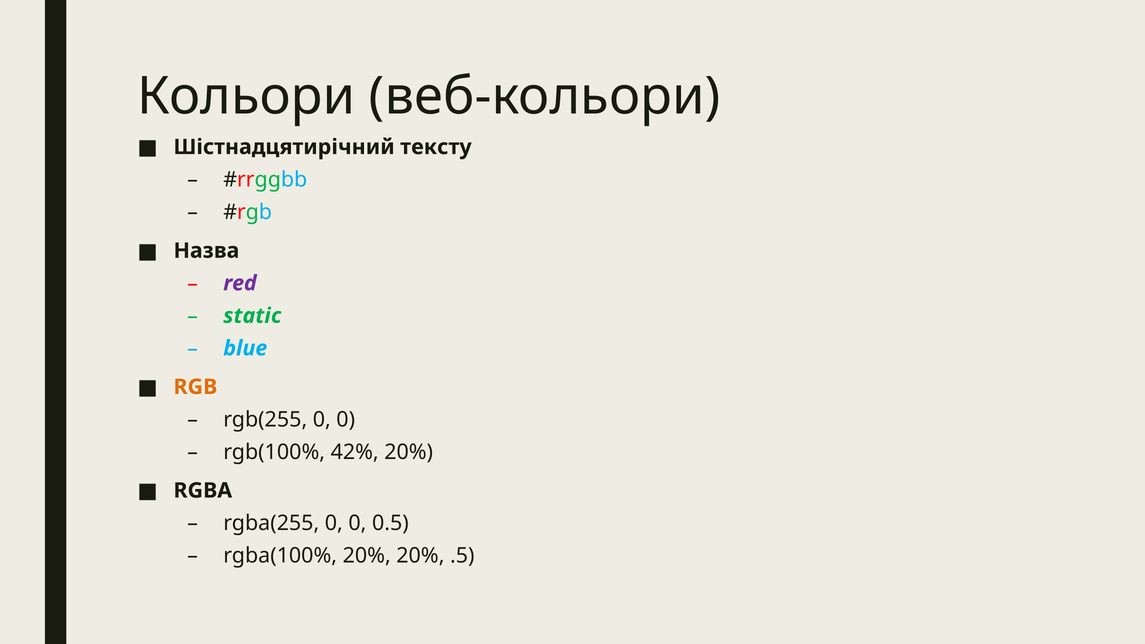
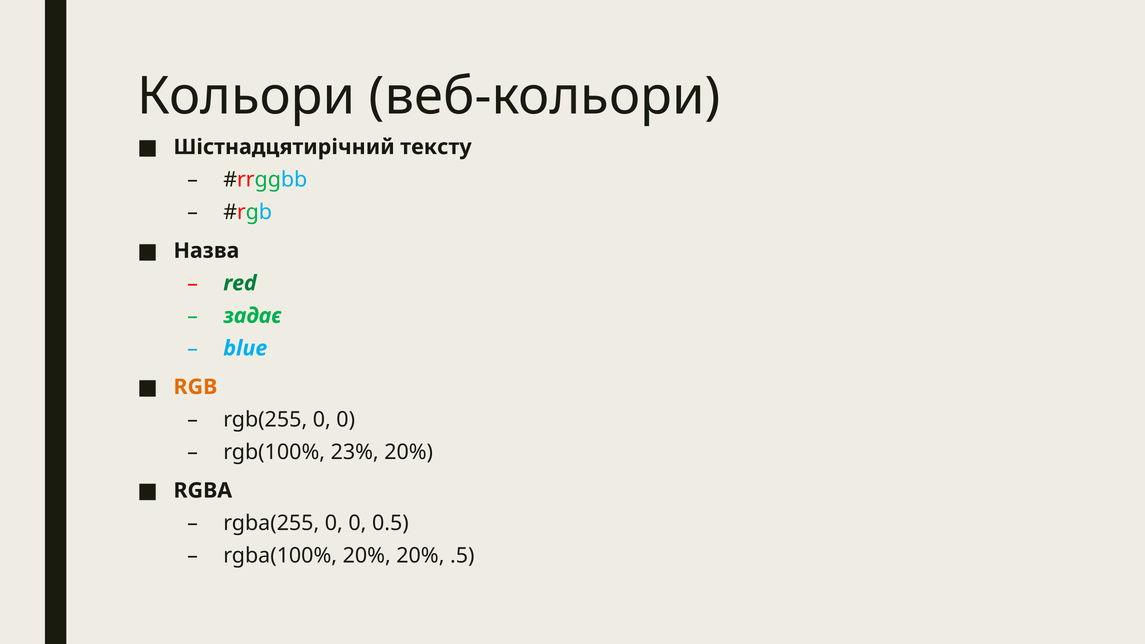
red colour: purple -> green
static: static -> задає
42%: 42% -> 23%
